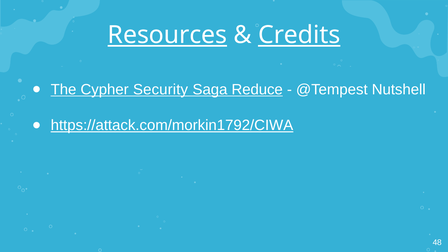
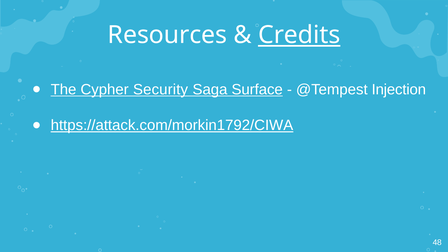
Resources underline: present -> none
Reduce: Reduce -> Surface
Nutshell: Nutshell -> Injection
